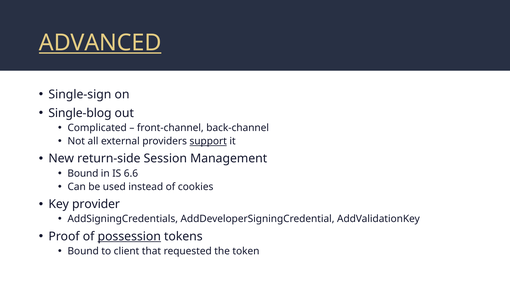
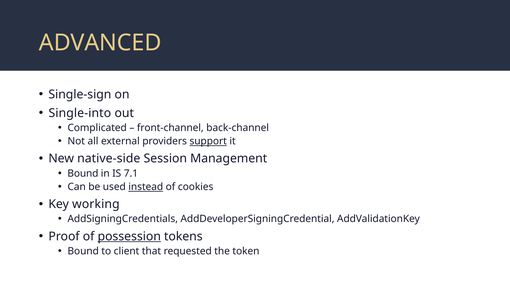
ADVANCED underline: present -> none
Single-blog: Single-blog -> Single-into
return-side: return-side -> native-side
6.6: 6.6 -> 7.1
instead underline: none -> present
provider: provider -> working
